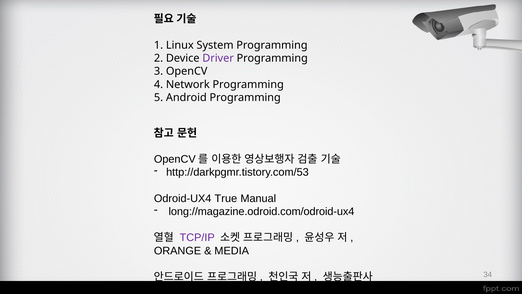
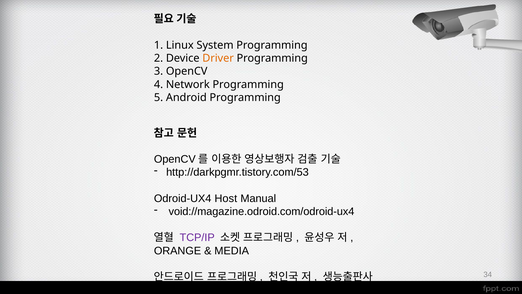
Driver colour: purple -> orange
True: True -> Host
long://magazine.odroid.com/odroid-ux4: long://magazine.odroid.com/odroid-ux4 -> void://magazine.odroid.com/odroid-ux4
